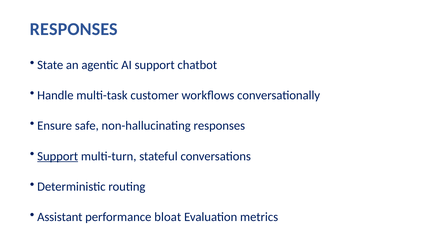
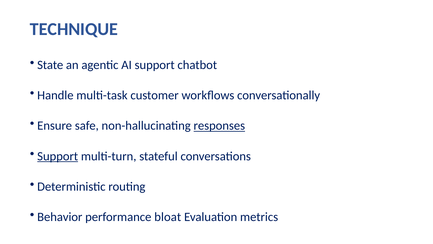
RESPONSES at (74, 29): RESPONSES -> TECHNIQUE
responses at (219, 126) underline: none -> present
Assistant: Assistant -> Behavior
